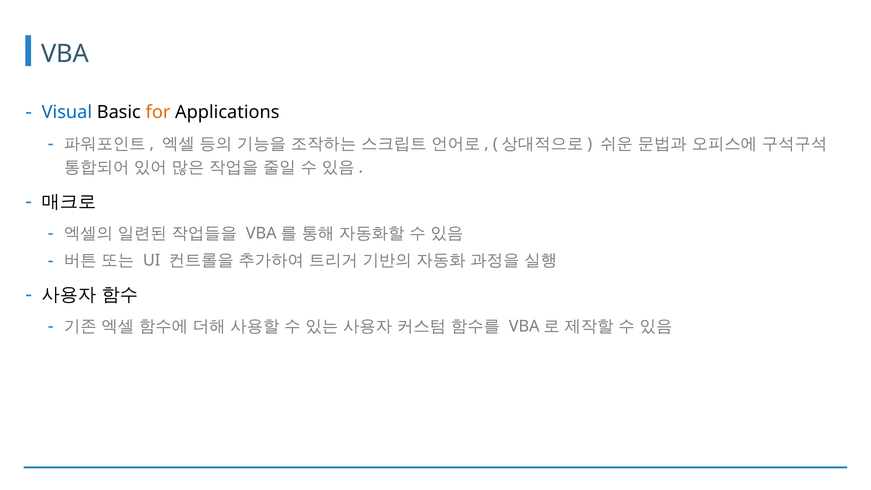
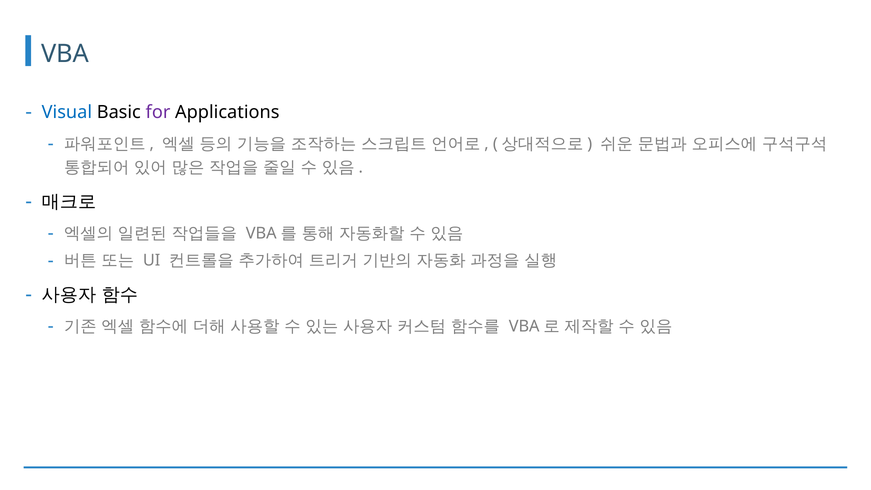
for colour: orange -> purple
